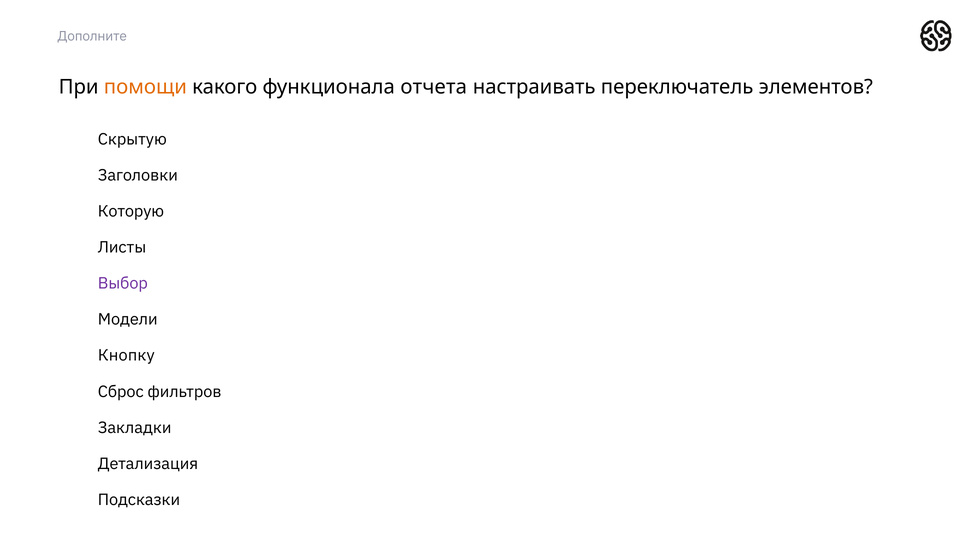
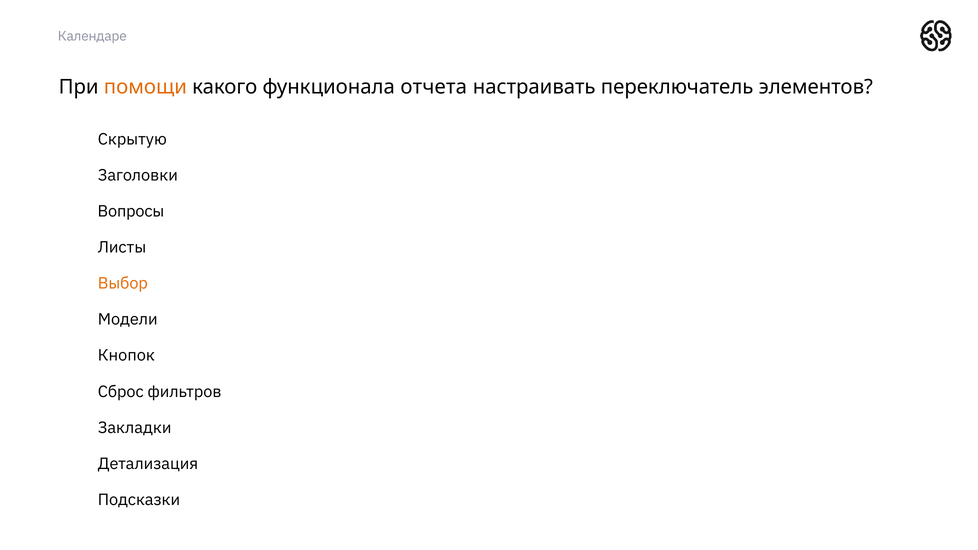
Дополните: Дополните -> Календаре
Которую: Которую -> Вопросы
Выбор colour: purple -> orange
Кнопку: Кнопку -> Кнопок
